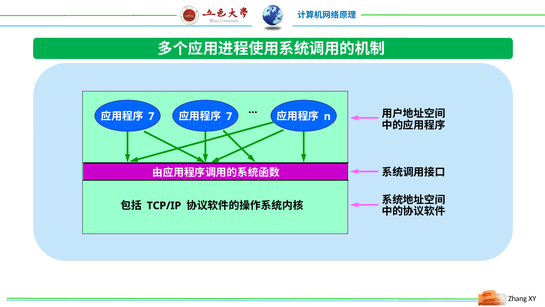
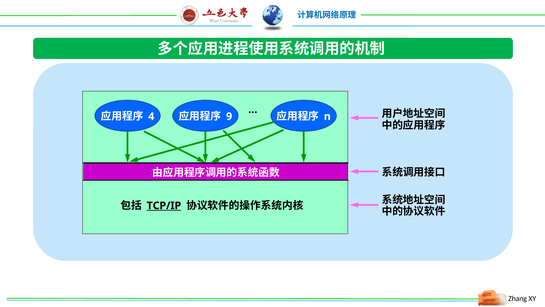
7 at (151, 116): 7 -> 4
7 at (229, 116): 7 -> 9
TCP/IP underline: none -> present
